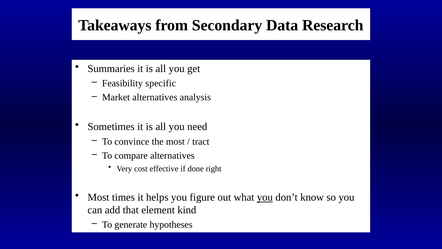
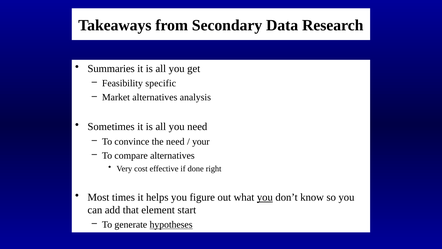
the most: most -> need
tract: tract -> your
kind: kind -> start
hypotheses underline: none -> present
